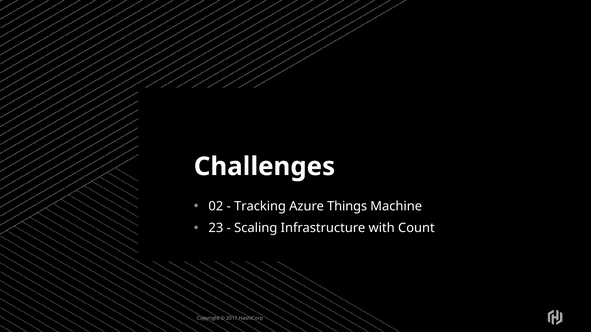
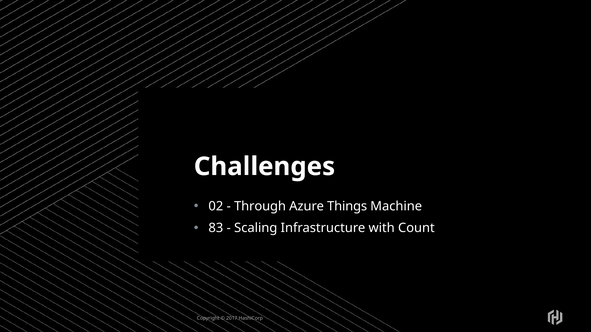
Tracking: Tracking -> Through
23: 23 -> 83
